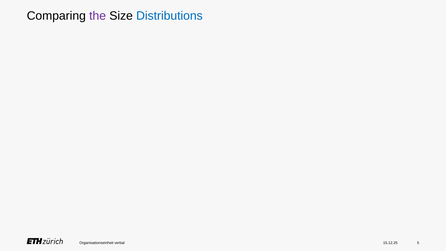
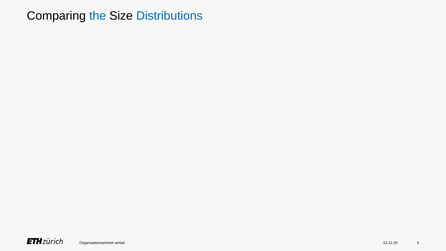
the colour: purple -> blue
